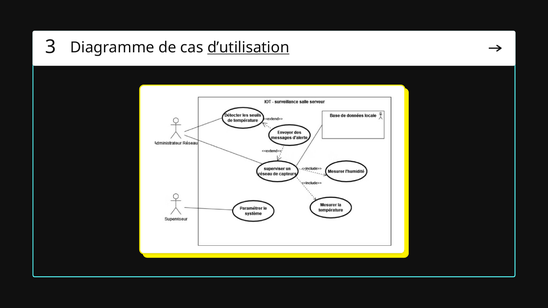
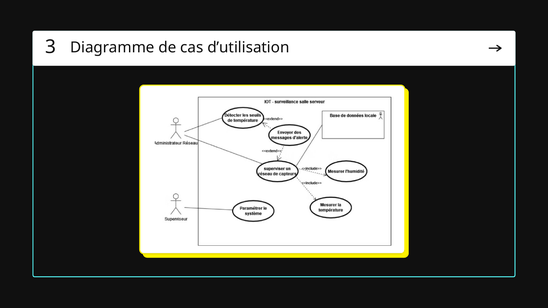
d’utilisation underline: present -> none
